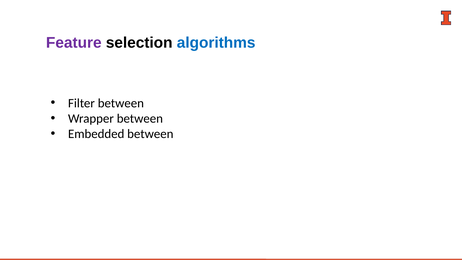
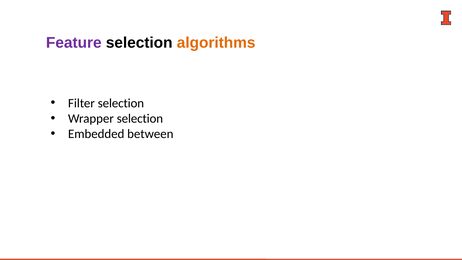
algorithms colour: blue -> orange
Filter between: between -> selection
Wrapper between: between -> selection
